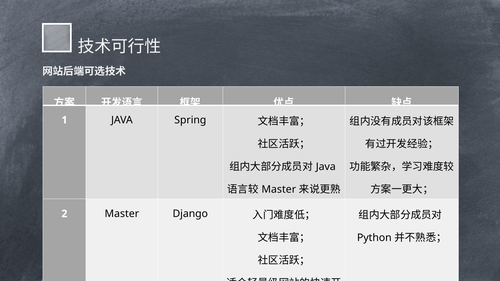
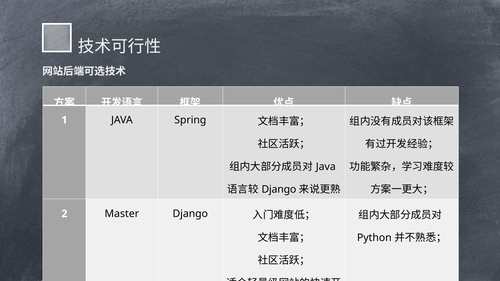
Master at (279, 190): Master -> Django
